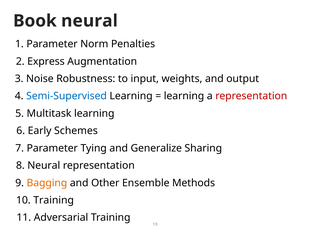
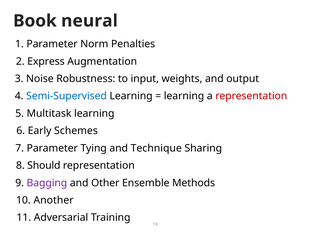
Generalize: Generalize -> Technique
8 Neural: Neural -> Should
Bagging colour: orange -> purple
10 Training: Training -> Another
